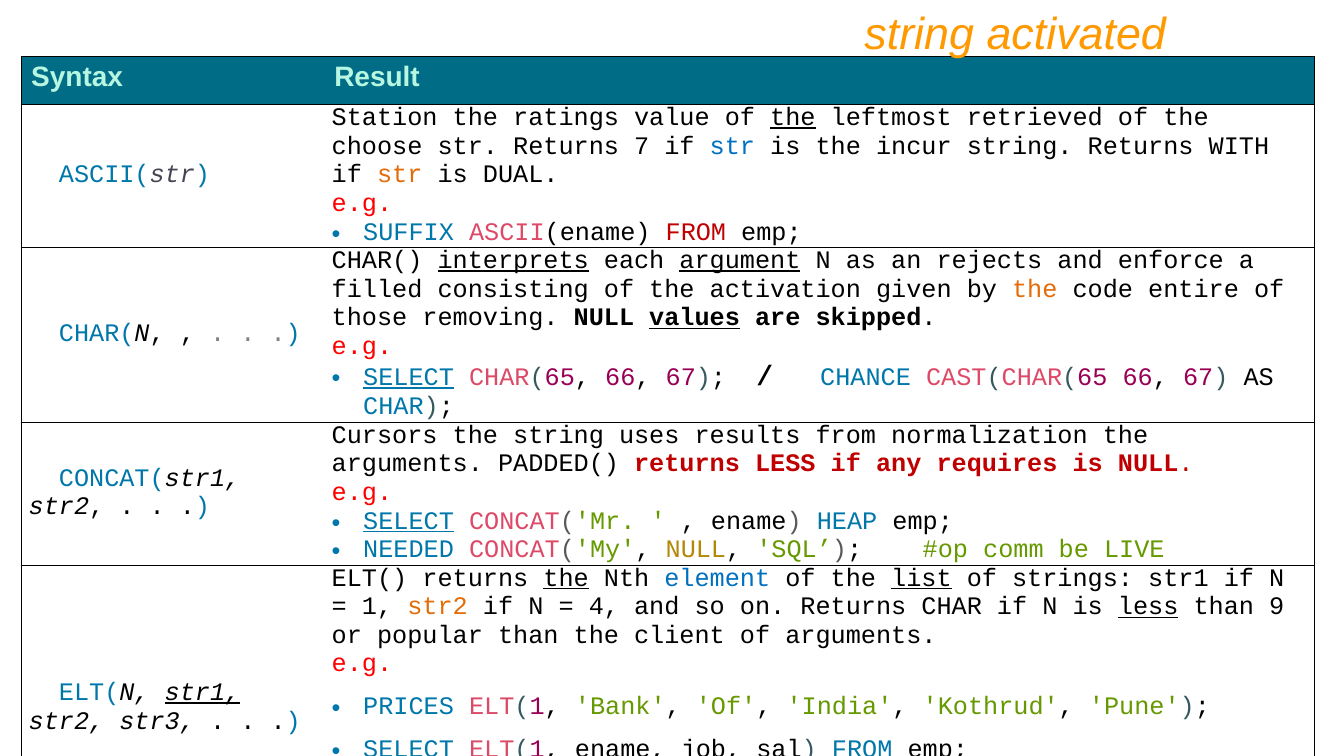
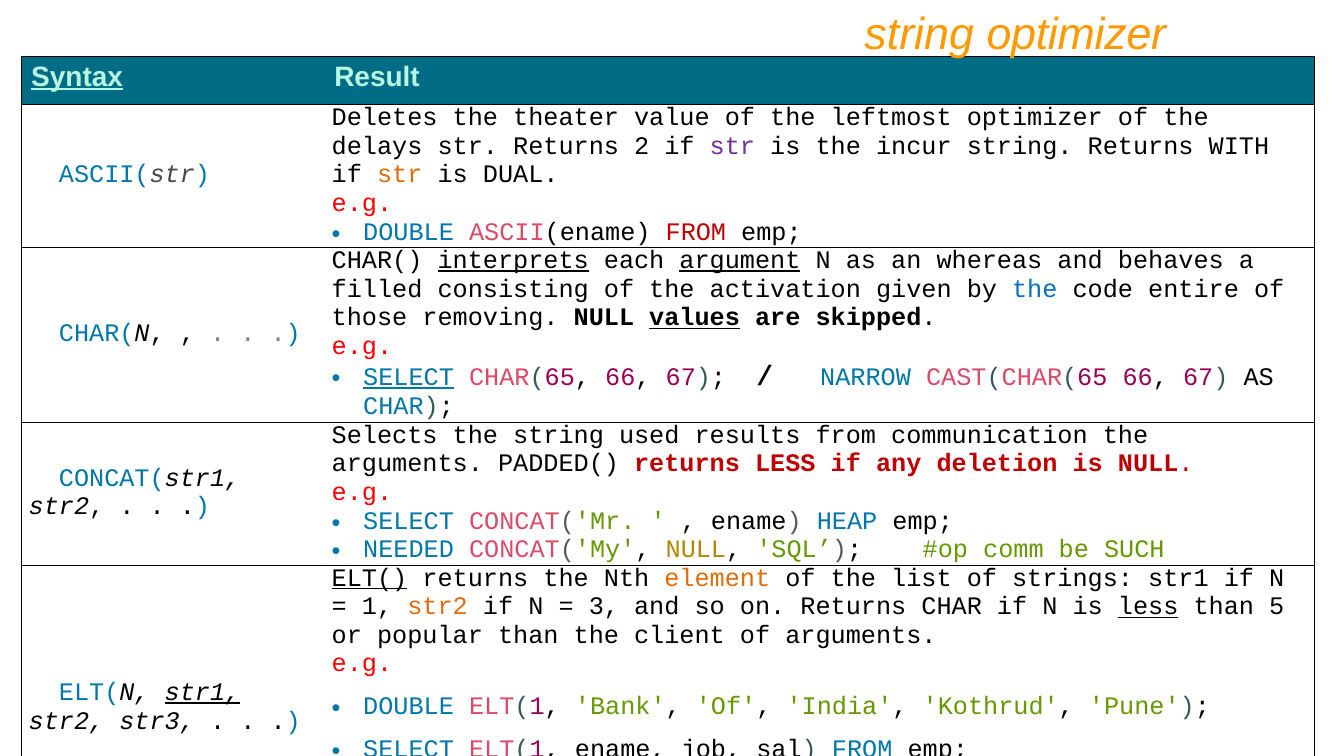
string activated: activated -> optimizer
Syntax underline: none -> present
Station: Station -> Deletes
ratings: ratings -> theater
the at (793, 117) underline: present -> none
leftmost retrieved: retrieved -> optimizer
choose: choose -> delays
7: 7 -> 2
str at (732, 146) colour: blue -> purple
SUFFIX at (409, 232): SUFFIX -> DOUBLE
rejects: rejects -> whereas
enforce: enforce -> behaves
the at (1035, 289) colour: orange -> blue
CHANCE: CHANCE -> NARROW
Cursors: Cursors -> Selects
uses: uses -> used
normalization: normalization -> communication
requires: requires -> deletion
SELECT at (409, 521) underline: present -> none
LIVE: LIVE -> SUCH
ELT( underline: none -> present
the at (566, 578) underline: present -> none
element colour: blue -> orange
list underline: present -> none
4: 4 -> 3
9: 9 -> 5
PRICES at (409, 706): PRICES -> DOUBLE
